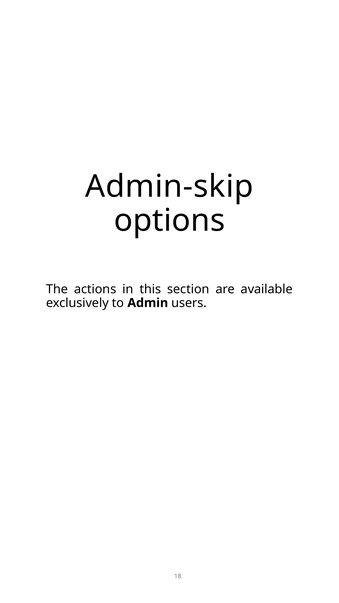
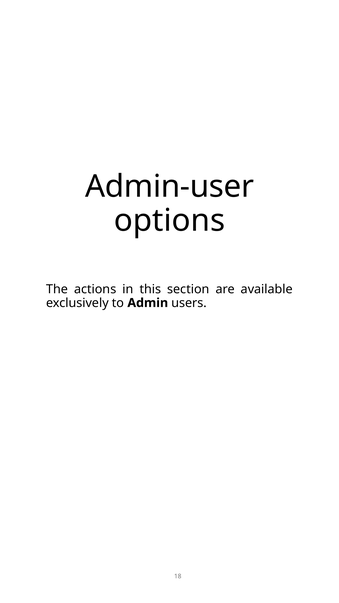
Admin-skip: Admin-skip -> Admin-user
